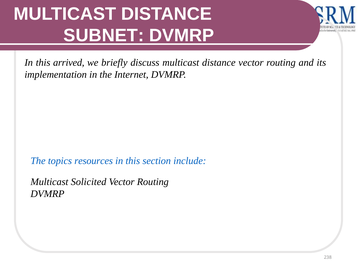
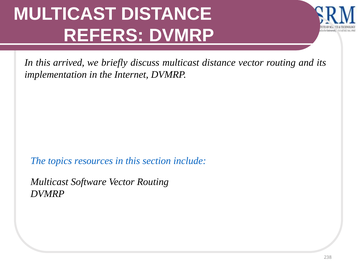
SUBNET: SUBNET -> REFERS
Solicited: Solicited -> Software
